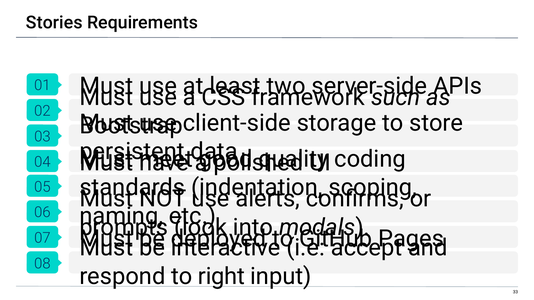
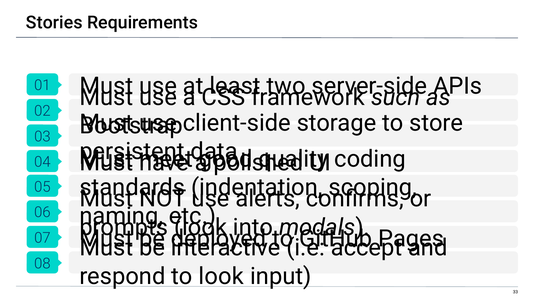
to right: right -> look
